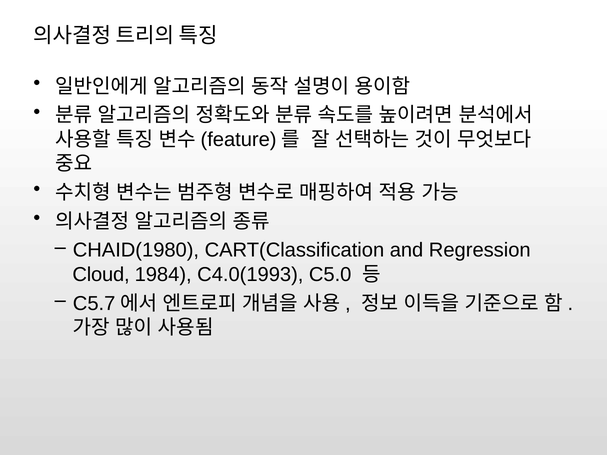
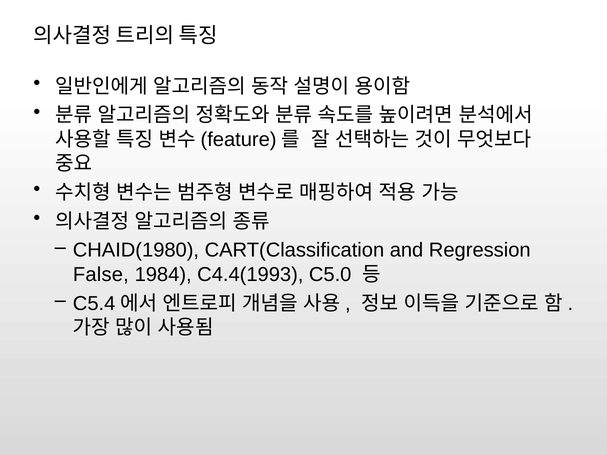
Cloud: Cloud -> False
C4.0(1993: C4.0(1993 -> C4.4(1993
C5.7: C5.7 -> C5.4
